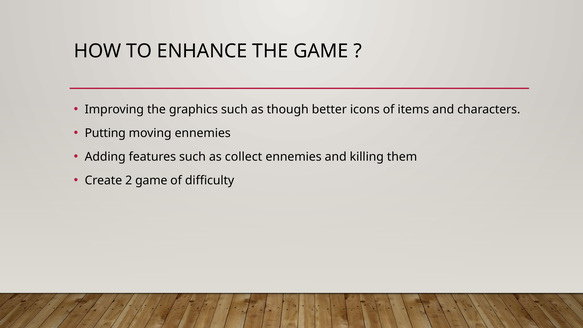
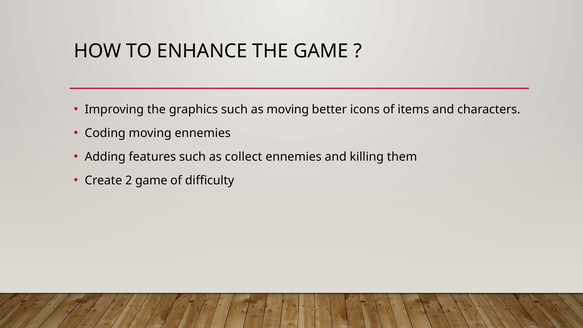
as though: though -> moving
Putting: Putting -> Coding
